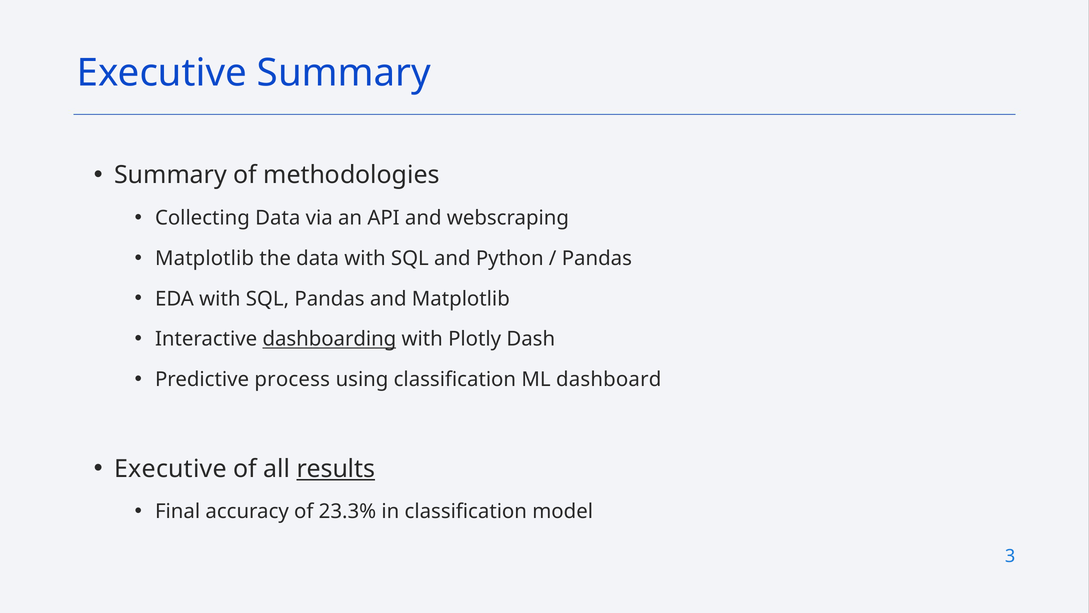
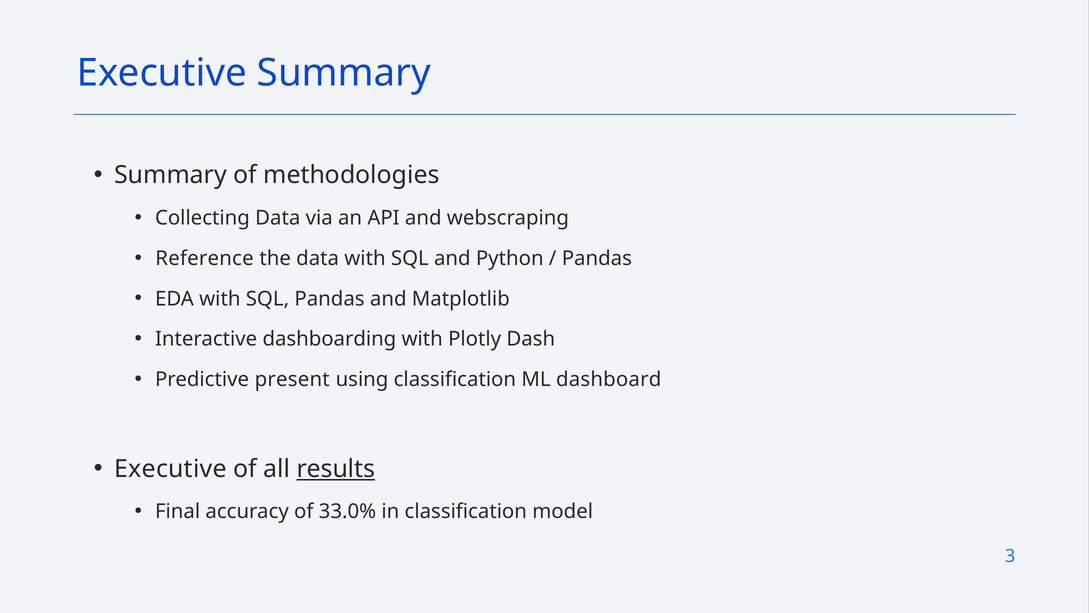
Matplotlib at (205, 258): Matplotlib -> Reference
dashboarding underline: present -> none
process: process -> present
23.3%: 23.3% -> 33.0%
